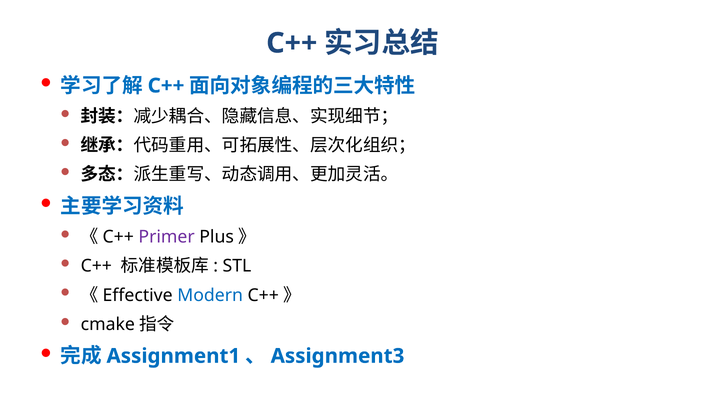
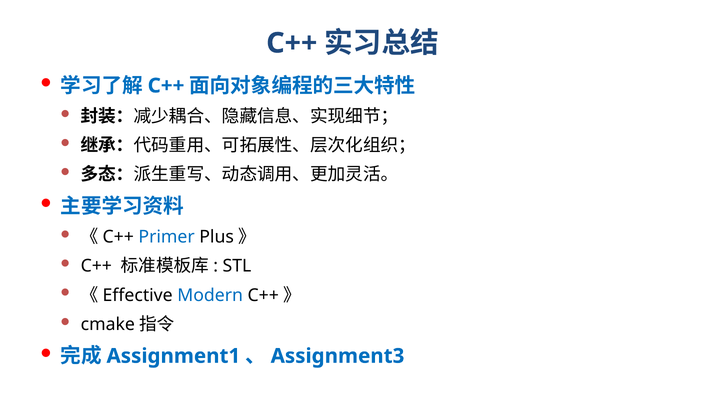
Primer colour: purple -> blue
